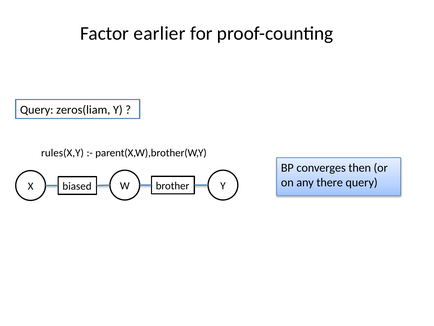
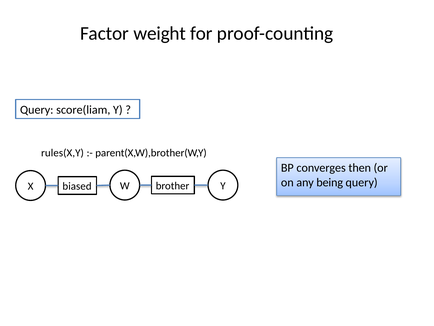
earlier: earlier -> weight
zeros(liam: zeros(liam -> score(liam
there: there -> being
